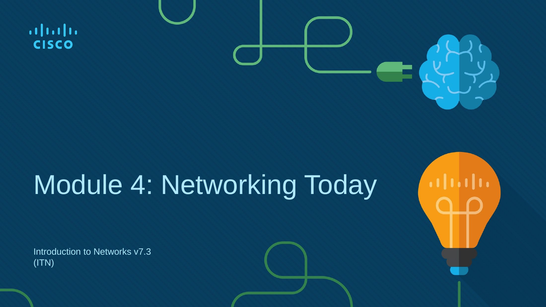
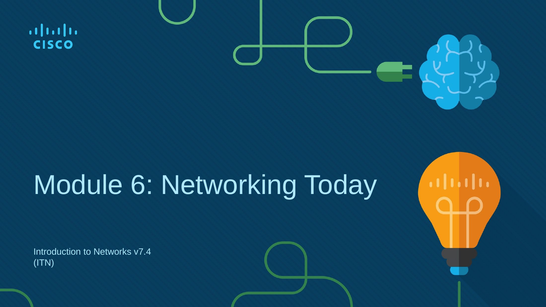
4: 4 -> 6
v7.3: v7.3 -> v7.4
